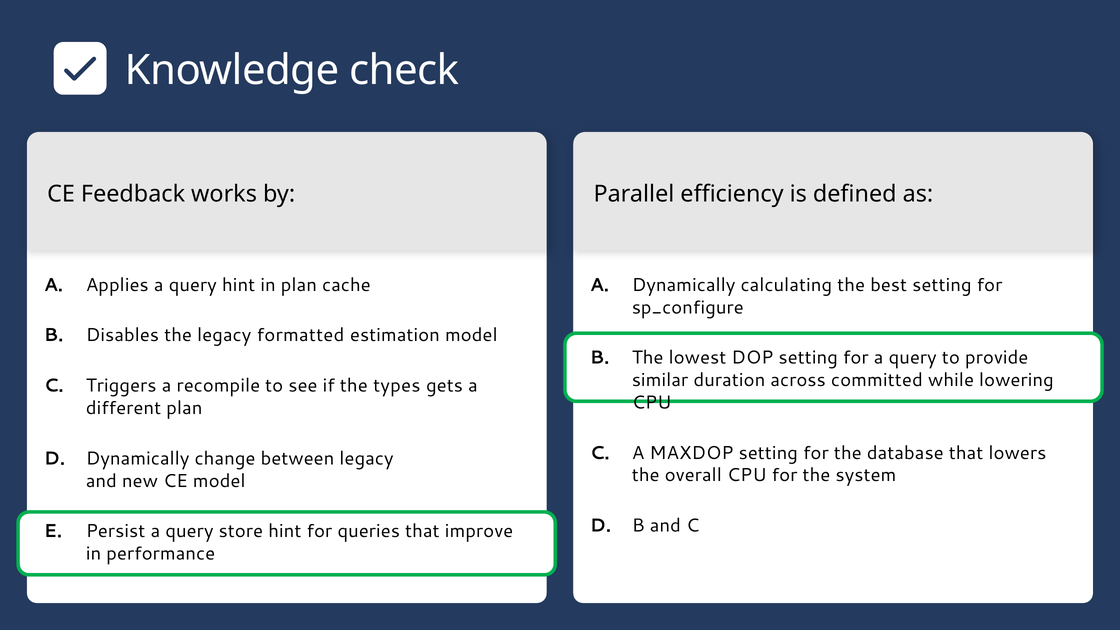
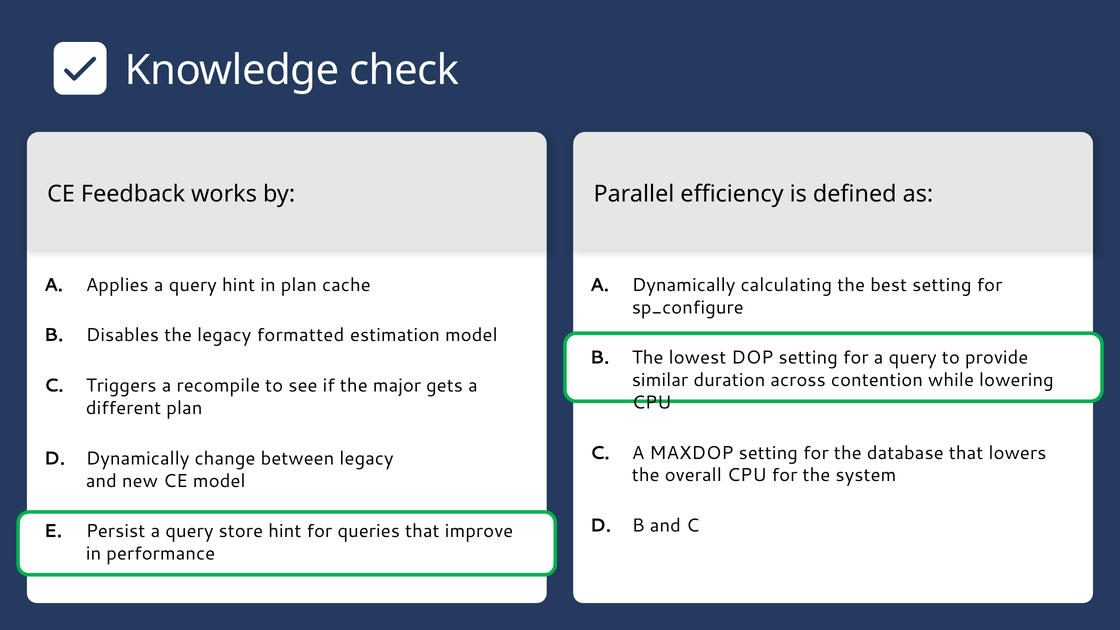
committed: committed -> contention
types: types -> major
